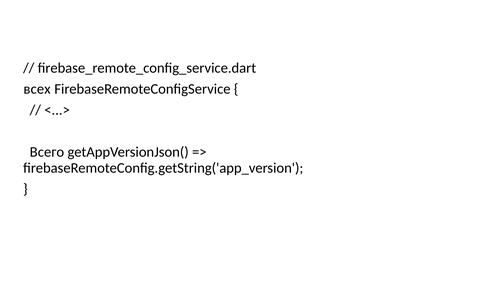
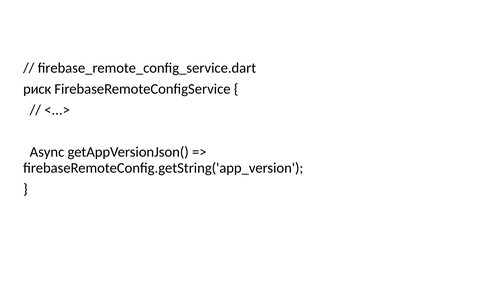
всех: всех -> риск
Всего: Всего -> Async
